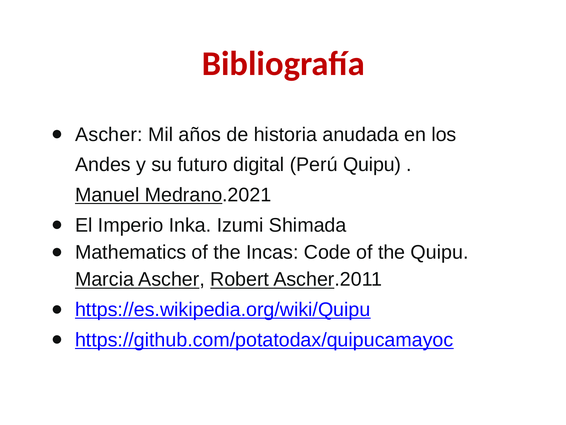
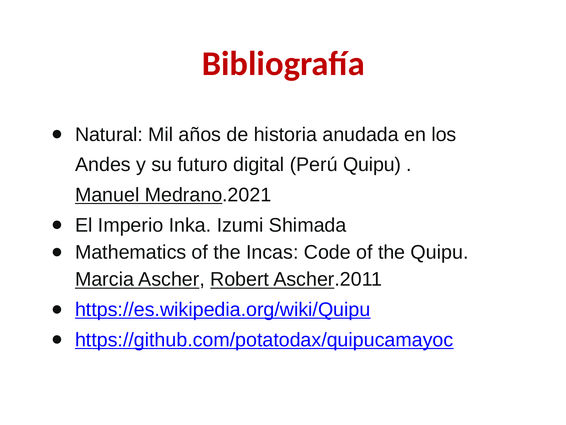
Ascher at (109, 134): Ascher -> Natural
